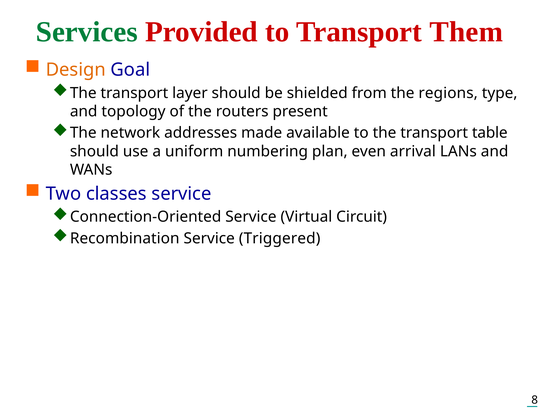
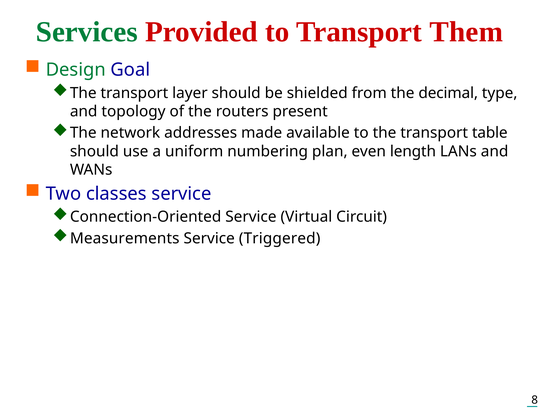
Design colour: orange -> green
regions: regions -> decimal
arrival: arrival -> length
Recombination: Recombination -> Measurements
